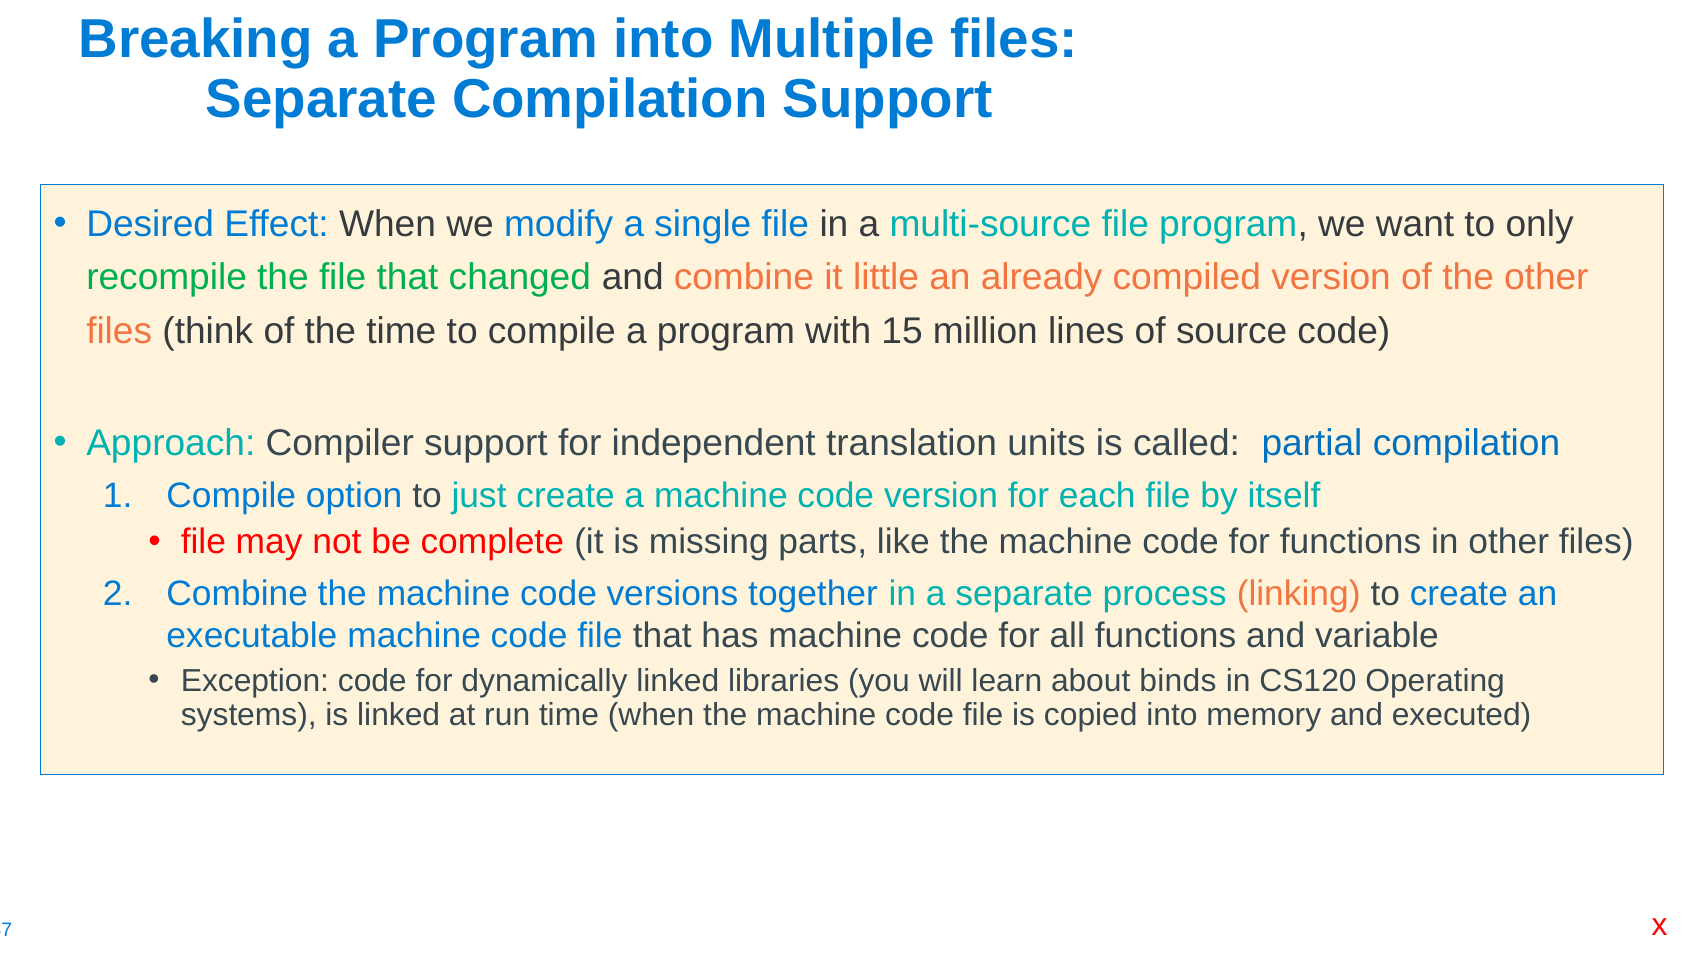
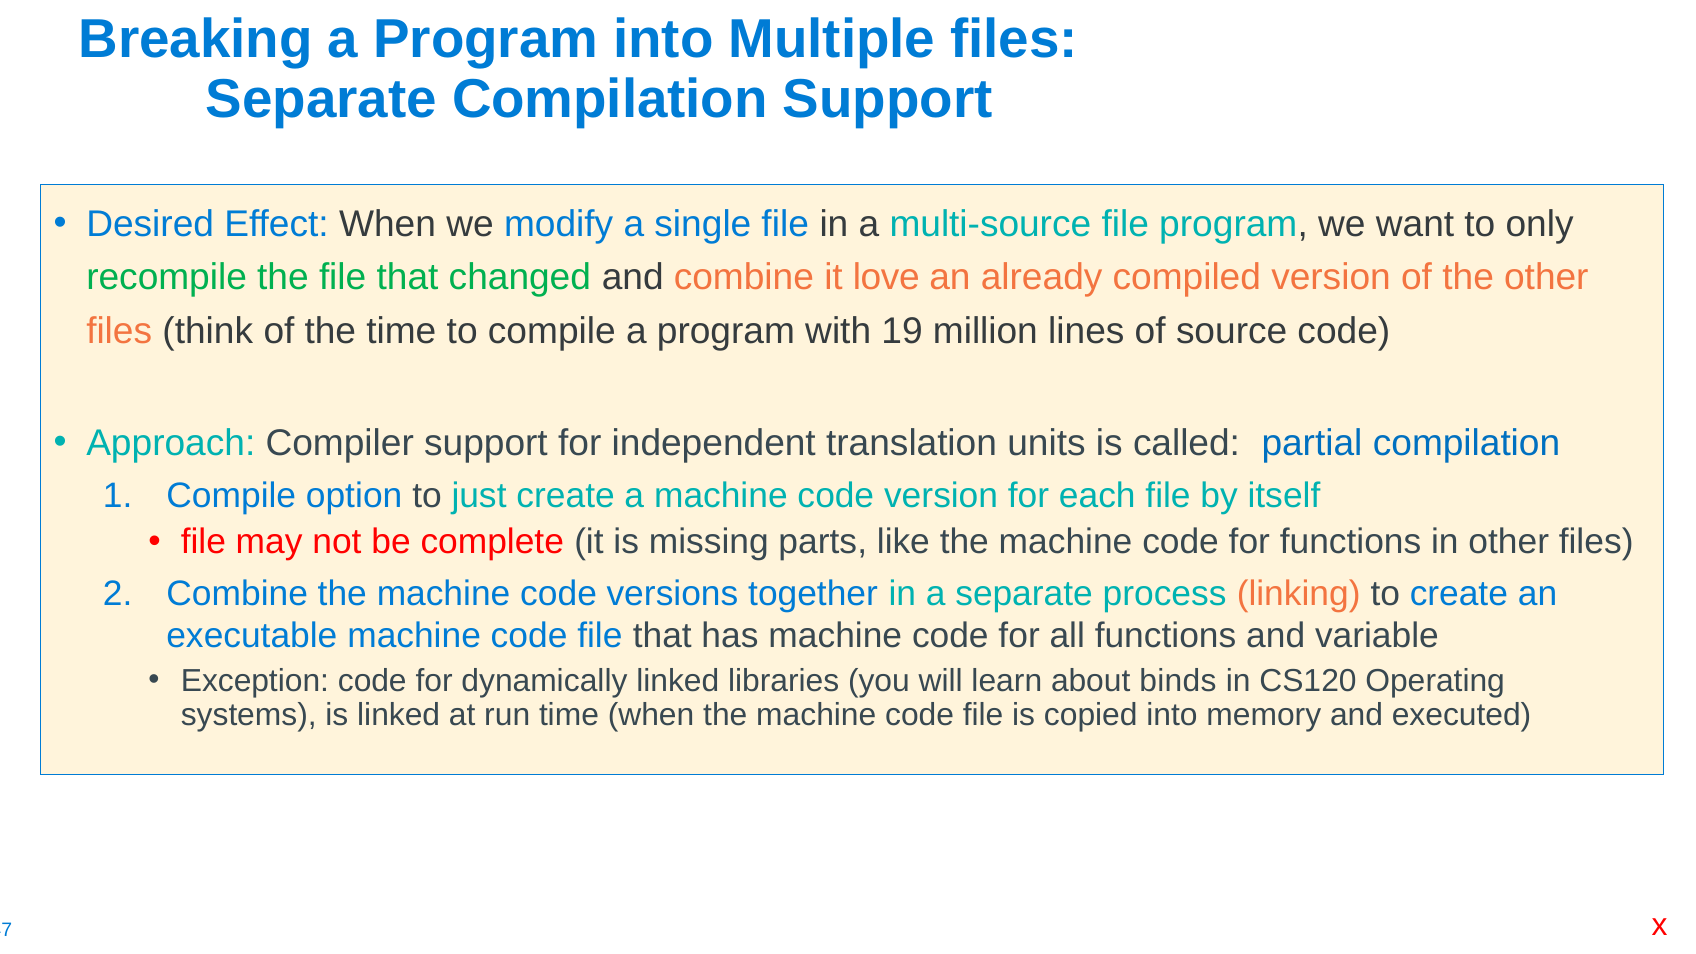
little: little -> love
15: 15 -> 19
